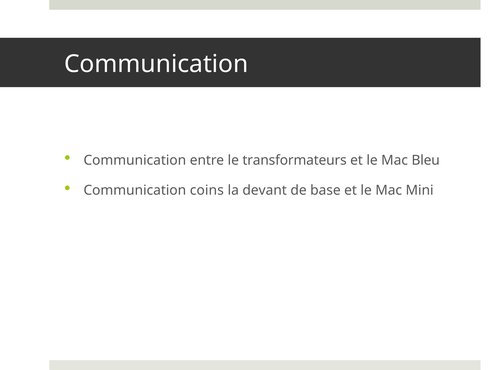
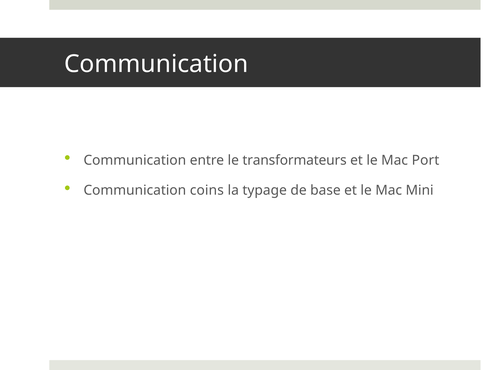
Bleu: Bleu -> Port
devant: devant -> typage
